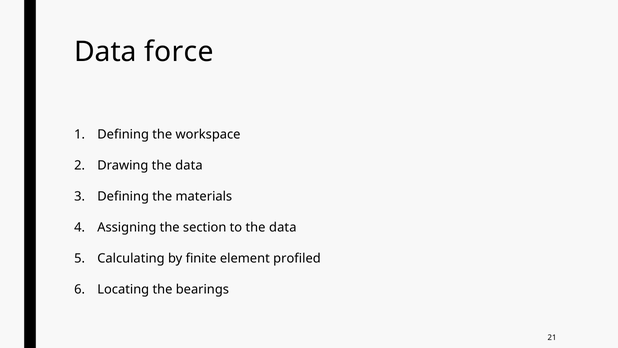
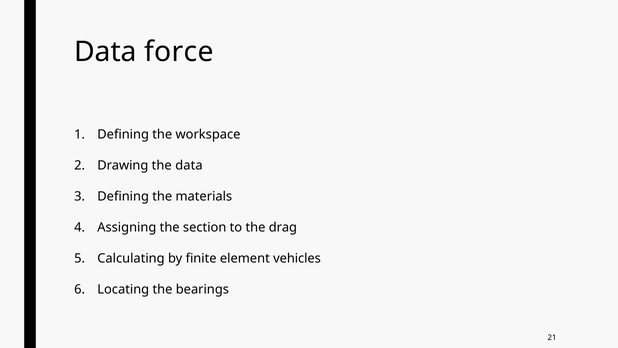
to the data: data -> drag
profiled: profiled -> vehicles
